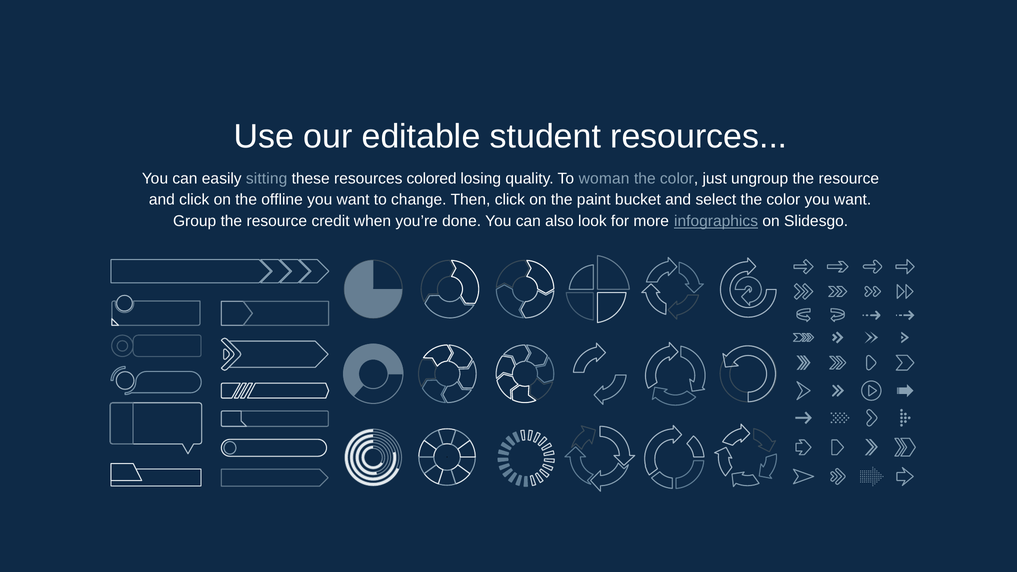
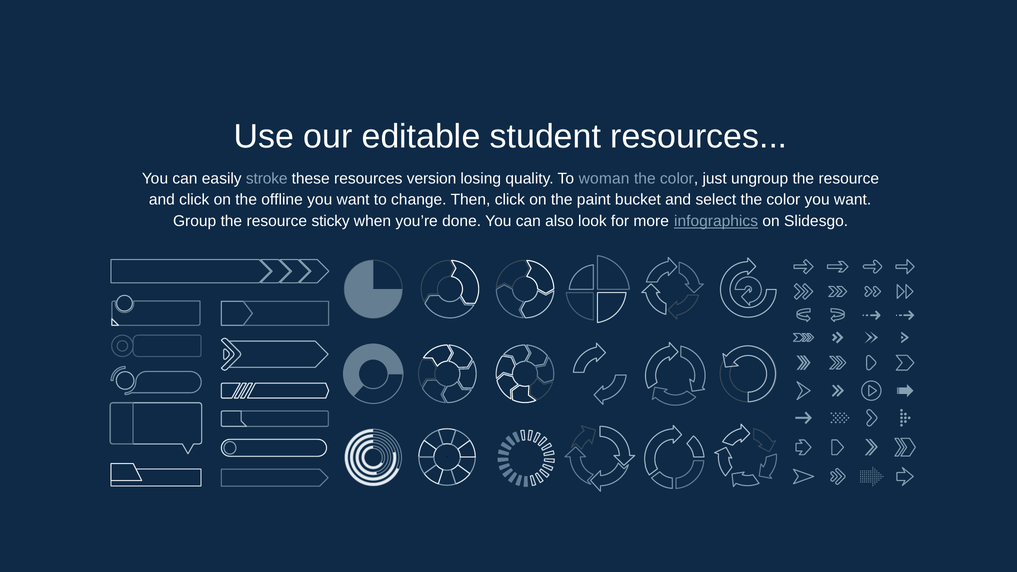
sitting: sitting -> stroke
colored: colored -> version
credit: credit -> sticky
